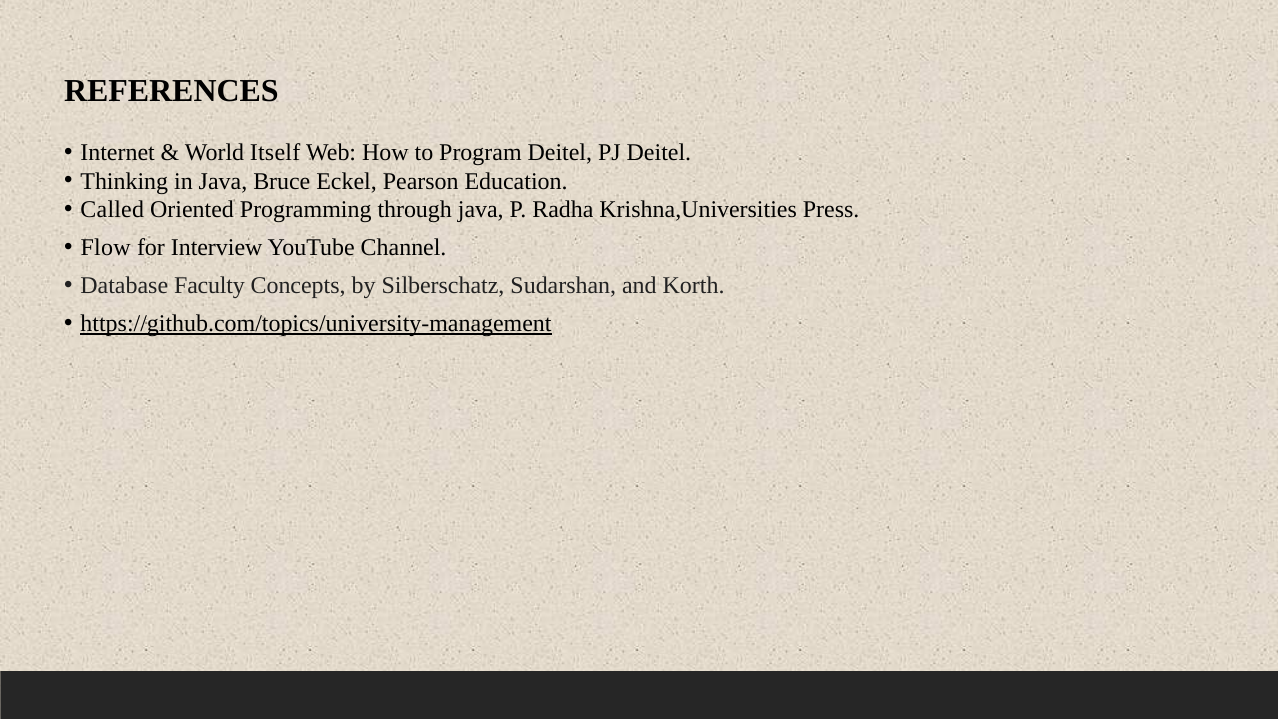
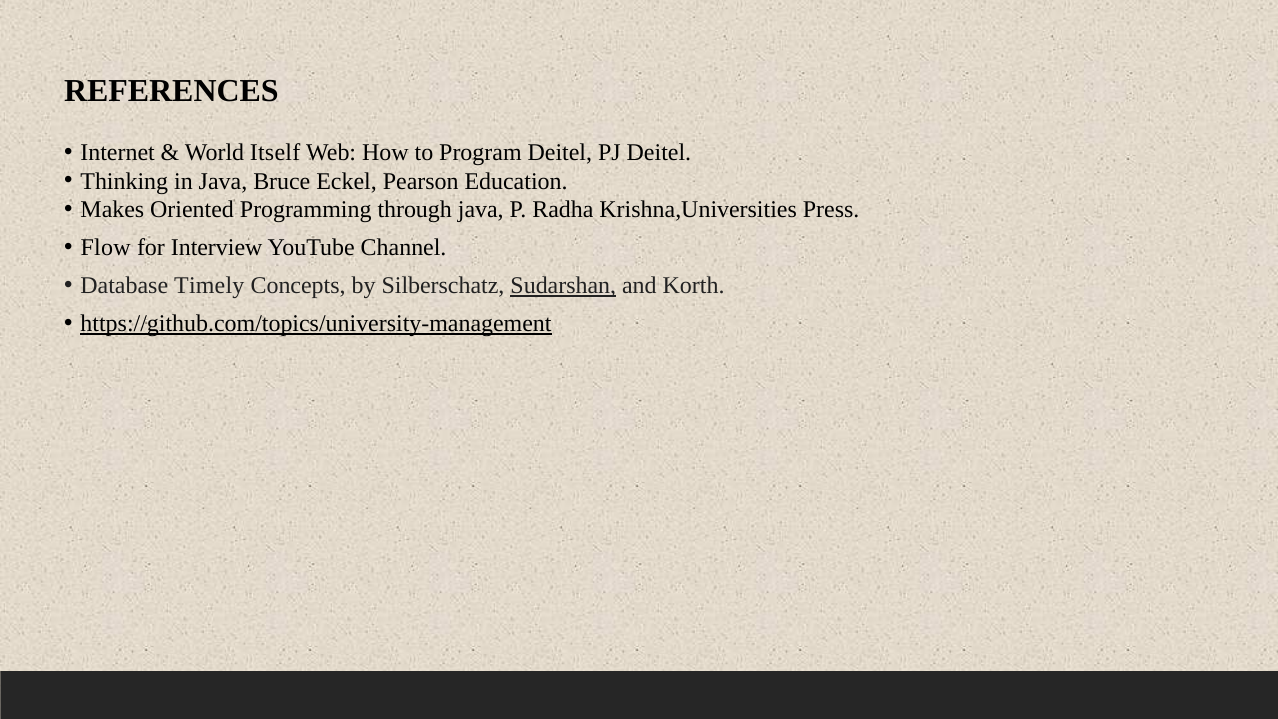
Called: Called -> Makes
Faculty: Faculty -> Timely
Sudarshan underline: none -> present
